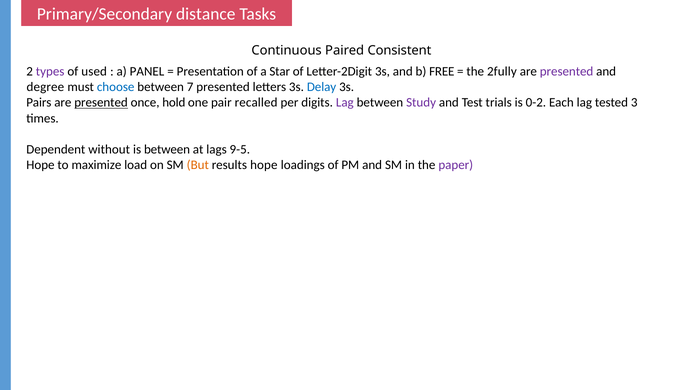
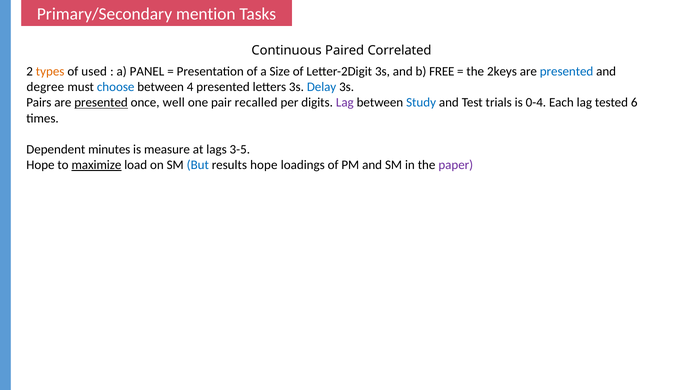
distance: distance -> mention
Consistent: Consistent -> Correlated
types colour: purple -> orange
Star: Star -> Size
2fully: 2fully -> 2keys
presented at (567, 71) colour: purple -> blue
7: 7 -> 4
hold: hold -> well
Study colour: purple -> blue
0-2: 0-2 -> 0-4
3: 3 -> 6
without: without -> minutes
is between: between -> measure
9-5: 9-5 -> 3-5
maximize underline: none -> present
But colour: orange -> blue
